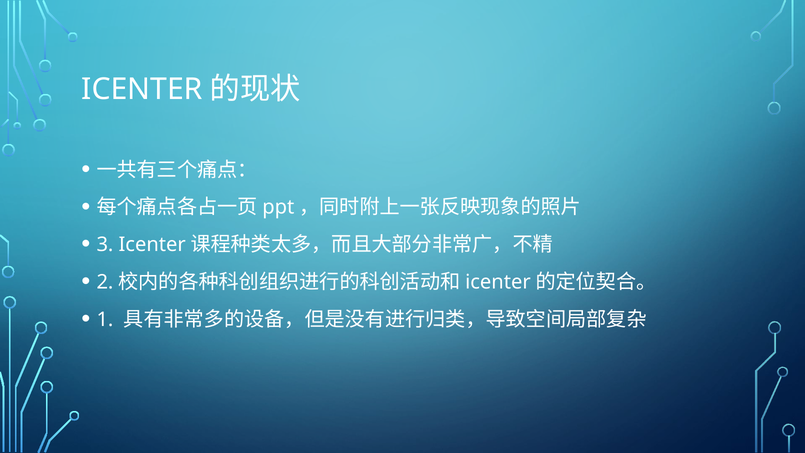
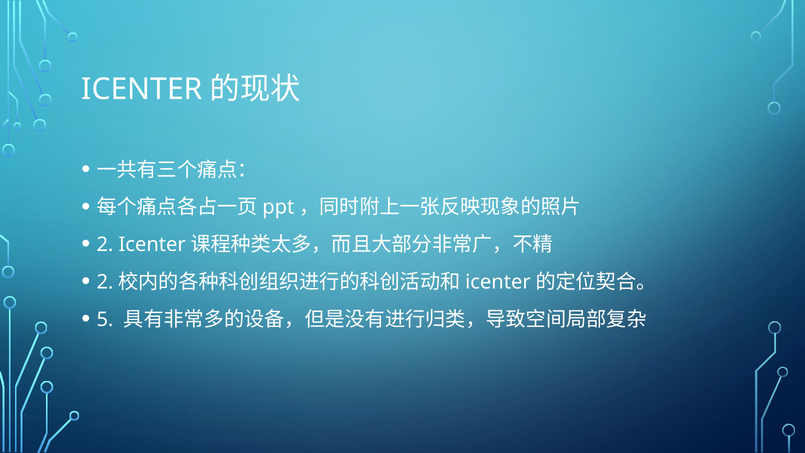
3 at (105, 245): 3 -> 2
1: 1 -> 5
